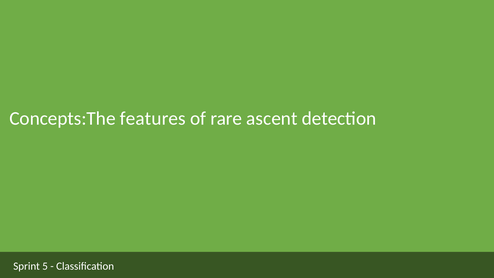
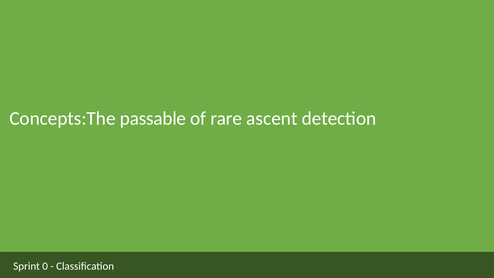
features: features -> passable
5: 5 -> 0
